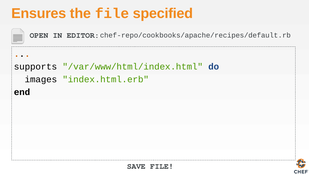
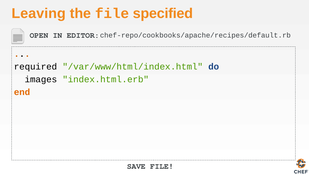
Ensures: Ensures -> Leaving
supports: supports -> required
end colour: black -> orange
